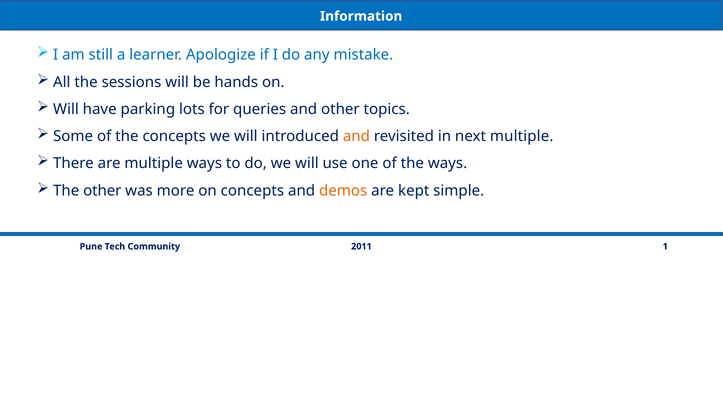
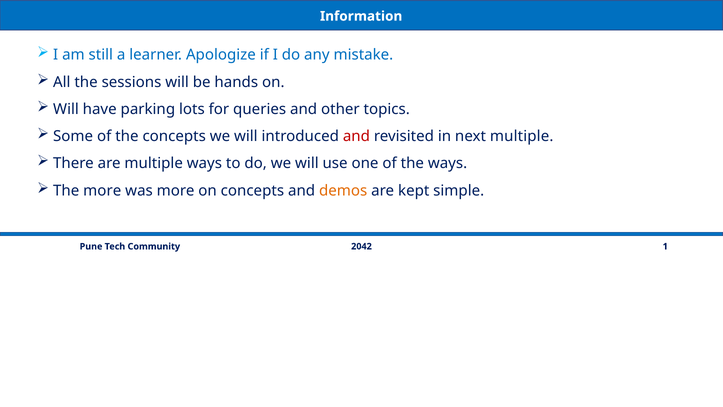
and at (356, 136) colour: orange -> red
The other: other -> more
2011: 2011 -> 2042
